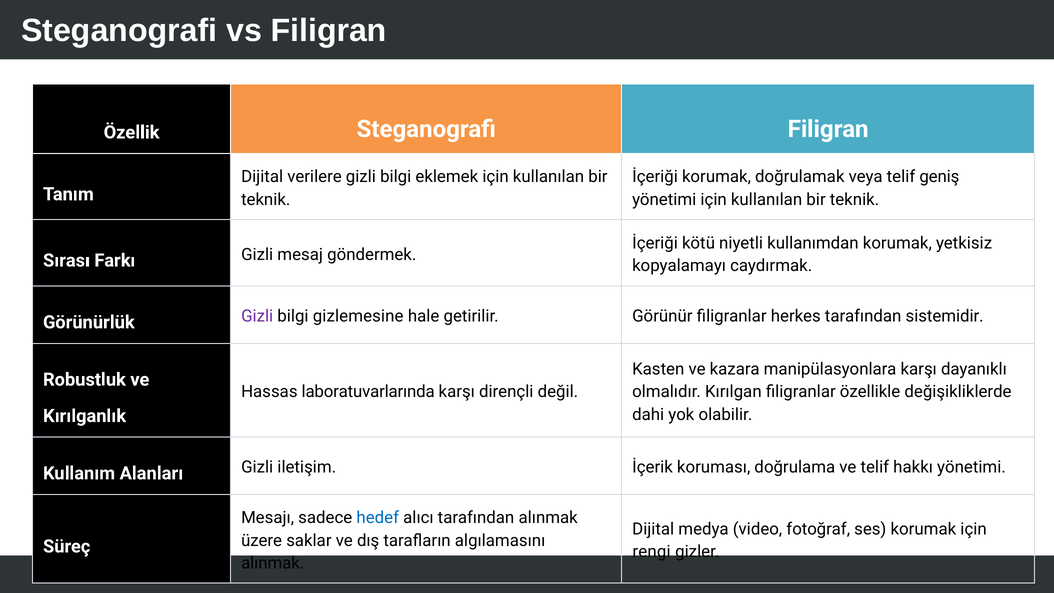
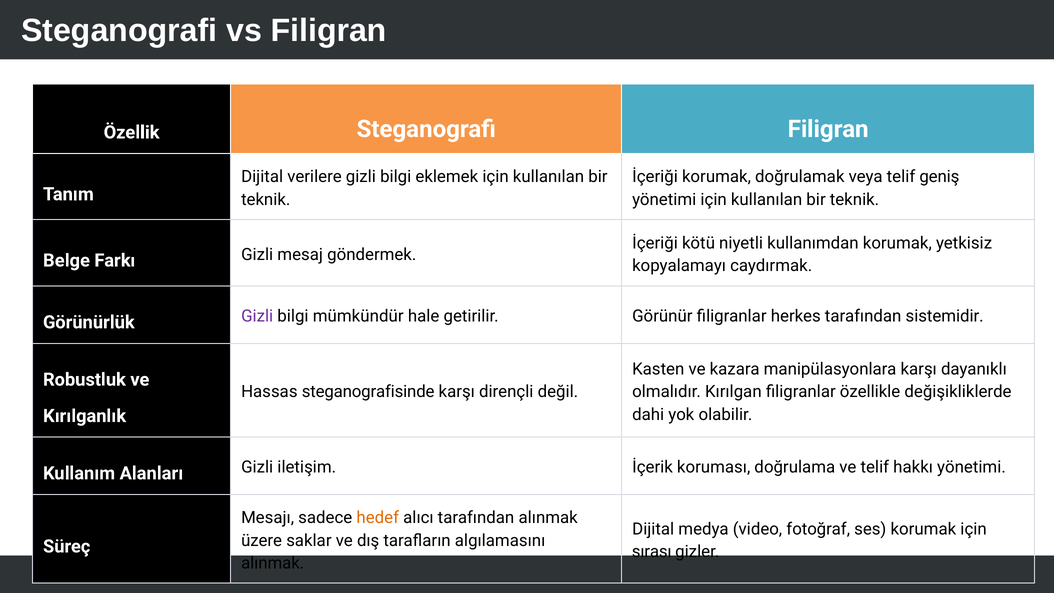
Sırası: Sırası -> Belge
gizlemesine: gizlemesine -> mümkündür
laboratuvarlarında: laboratuvarlarında -> steganografisinde
hedef colour: blue -> orange
rengi: rengi -> sırası
